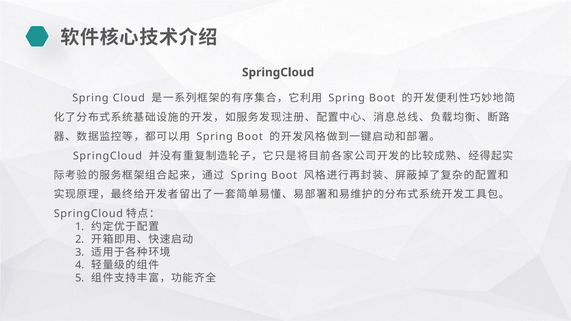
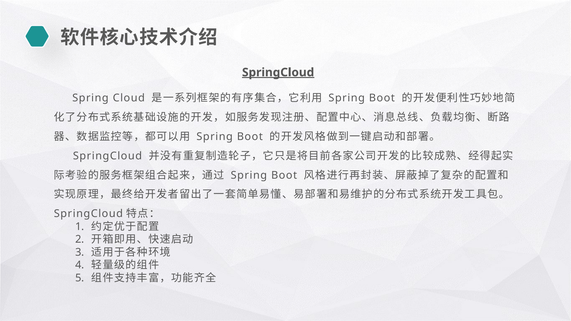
SpringCloud at (278, 72) underline: none -> present
